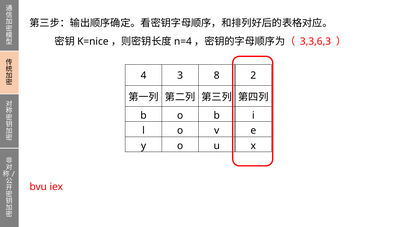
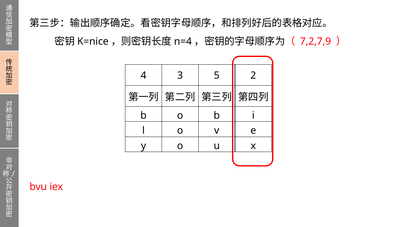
3,3,6,3: 3,3,6,3 -> 7,2,7,9
8: 8 -> 5
